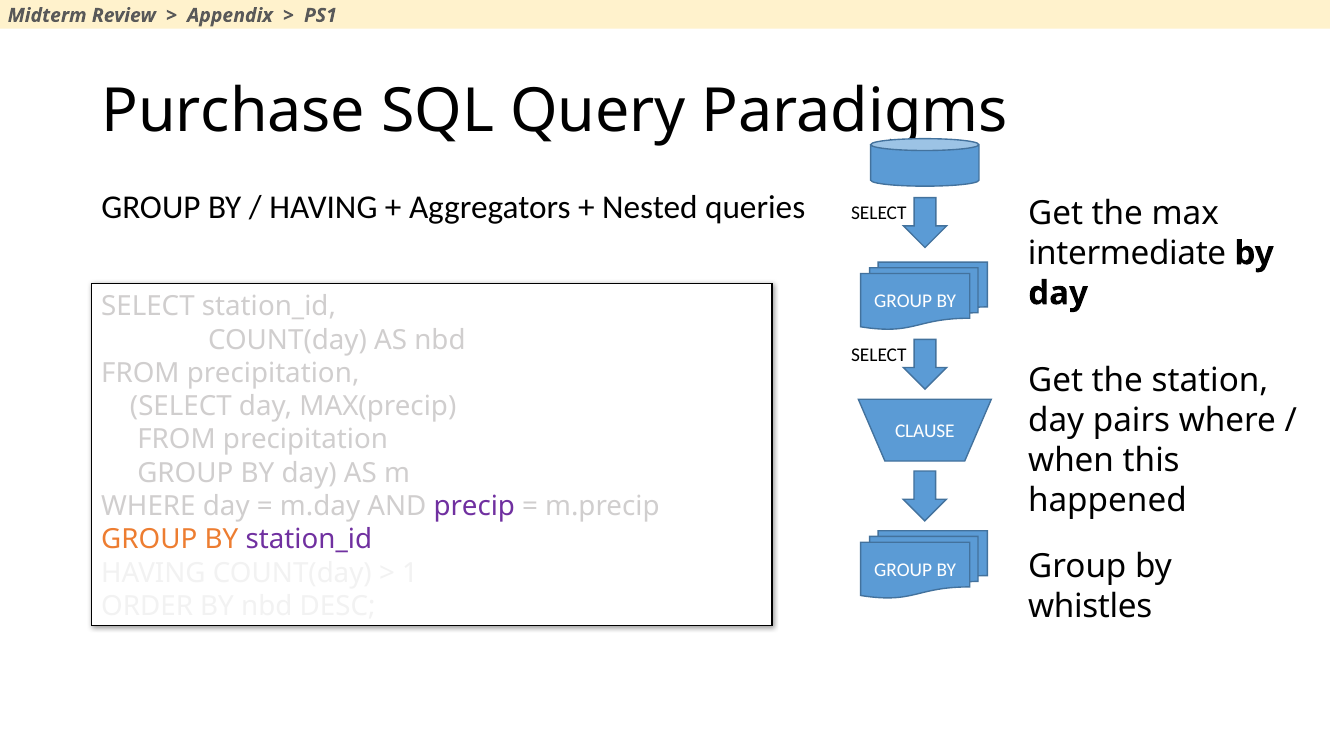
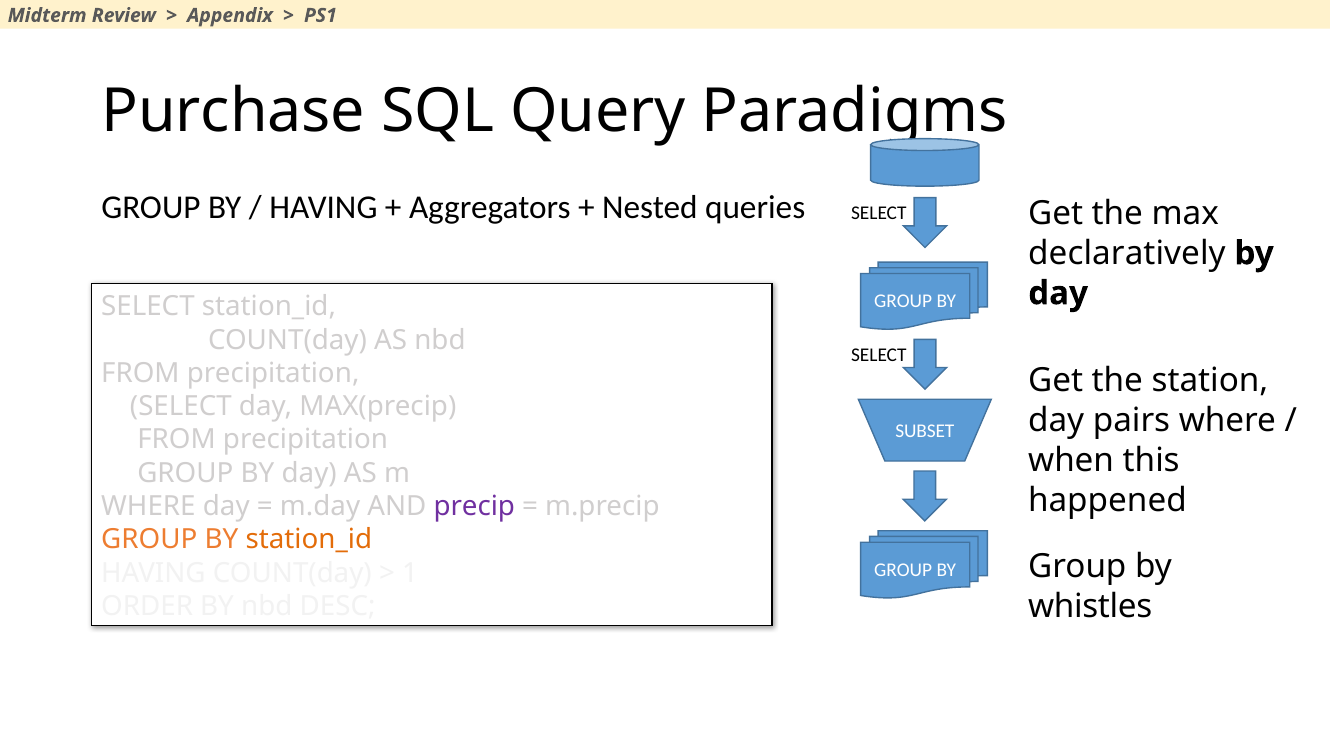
intermediate: intermediate -> declaratively
CLAUSE: CLAUSE -> SUBSET
station_id at (309, 540) colour: purple -> orange
